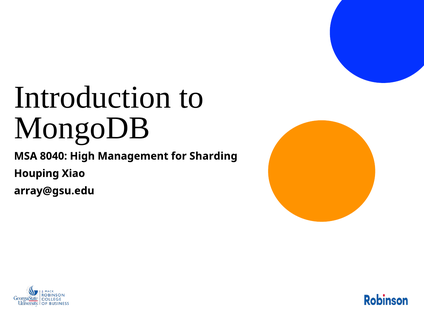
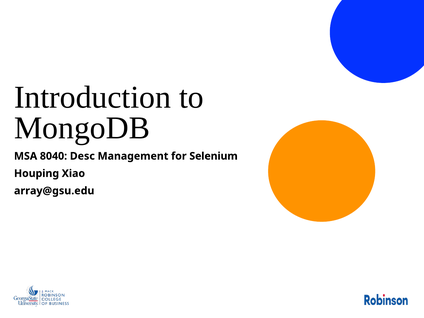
High: High -> Desc
Sharding: Sharding -> Selenium
